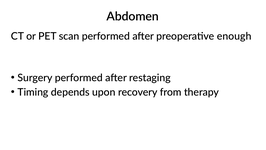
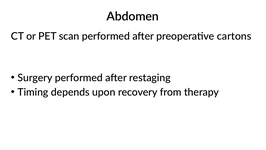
enough: enough -> cartons
